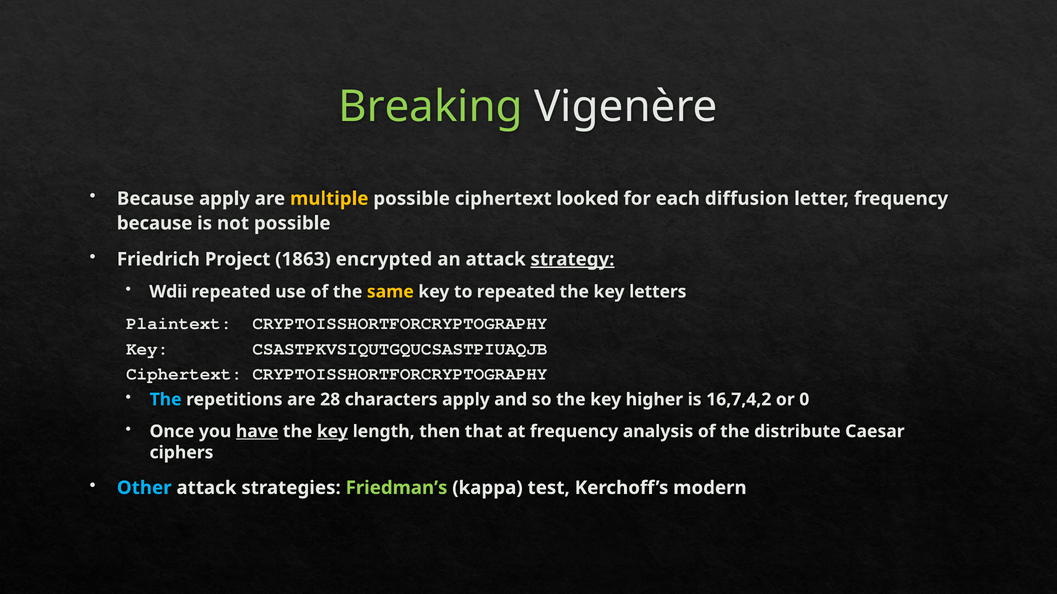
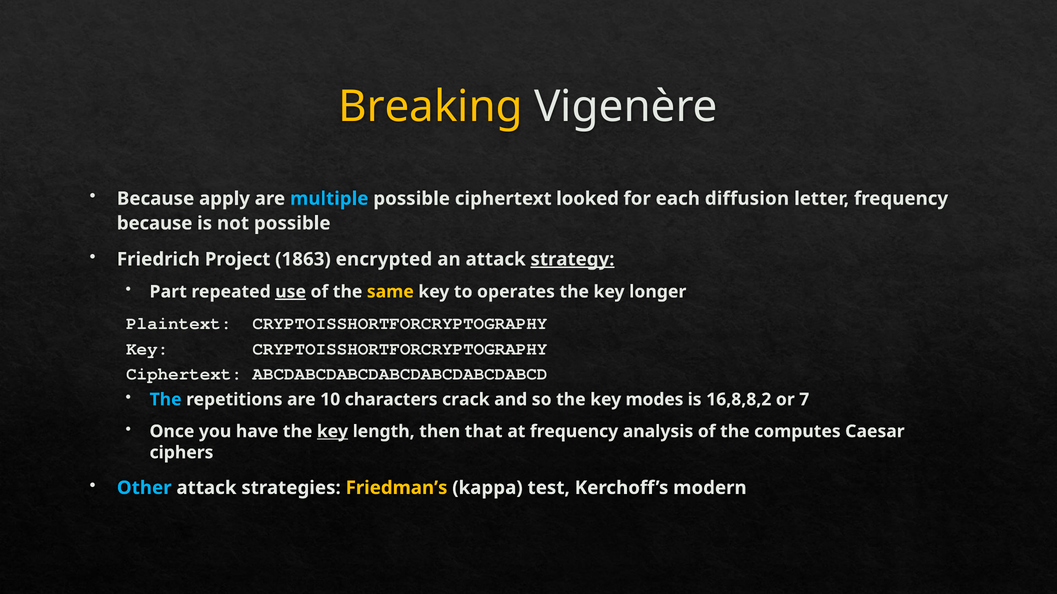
Breaking colour: light green -> yellow
multiple colour: yellow -> light blue
Wdii: Wdii -> Part
use underline: none -> present
to repeated: repeated -> operates
letters: letters -> longer
Key CSASTPKVSIQUTGQUCSASTPIUAQJB: CSASTPKVSIQUTGQUCSASTPIUAQJB -> CRYPTOISSHORTFORCRYPTOGRAPHY
Ciphertext CRYPTOISSHORTFORCRYPTOGRAPHY: CRYPTOISSHORTFORCRYPTOGRAPHY -> ABCDABCDABCDABCDABCDABCDABCD
28: 28 -> 10
characters apply: apply -> crack
higher: higher -> modes
16,7,4,2: 16,7,4,2 -> 16,8,8,2
0: 0 -> 7
have underline: present -> none
distribute: distribute -> computes
Friedman’s colour: light green -> yellow
